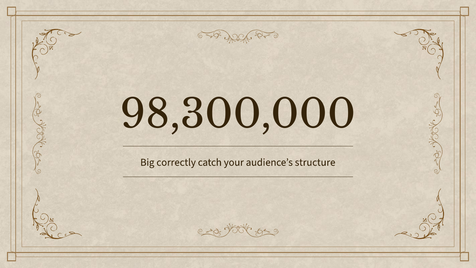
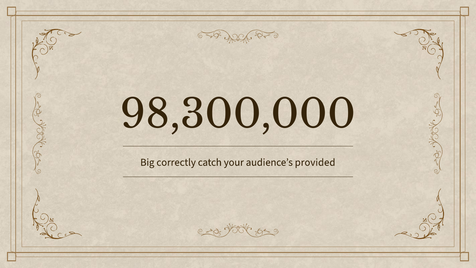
structure: structure -> provided
